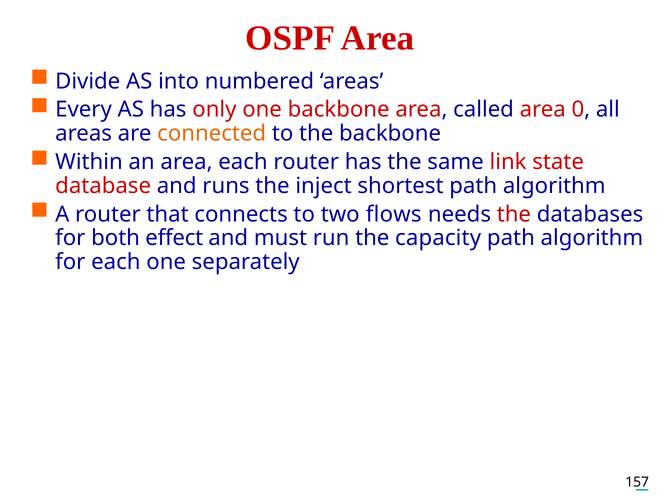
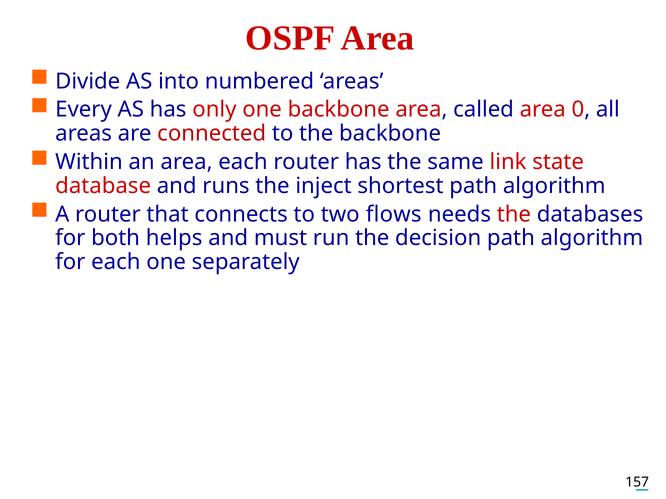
connected colour: orange -> red
effect: effect -> helps
capacity: capacity -> decision
